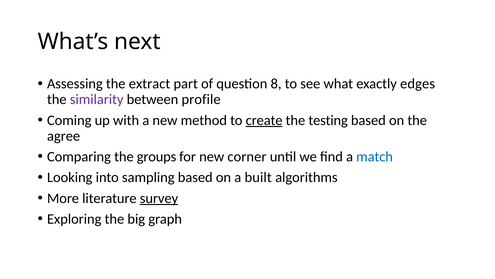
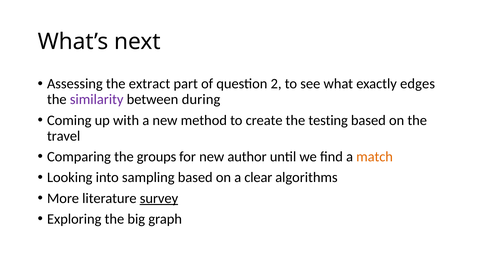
8: 8 -> 2
profile: profile -> during
create underline: present -> none
agree: agree -> travel
corner: corner -> author
match colour: blue -> orange
built: built -> clear
